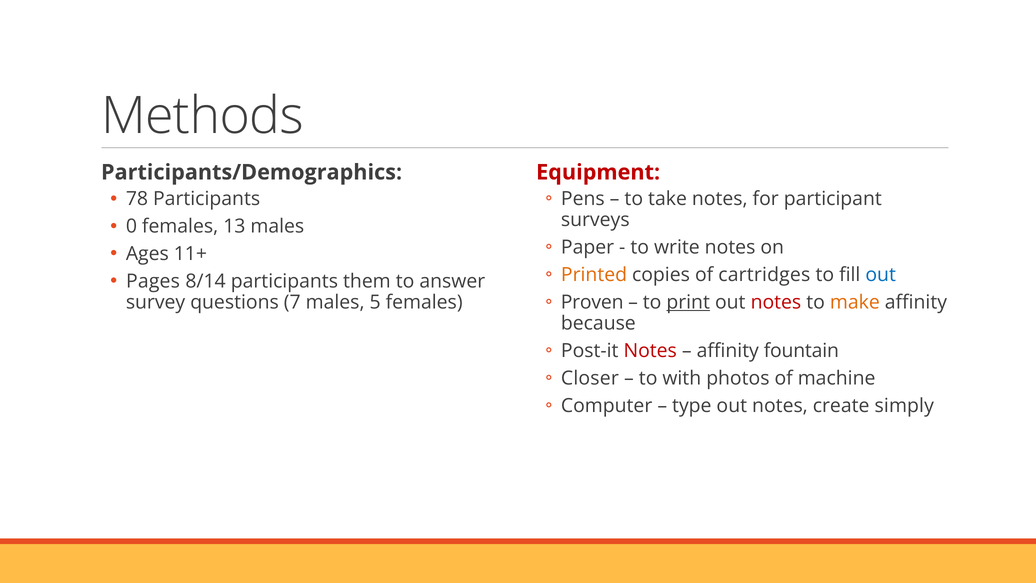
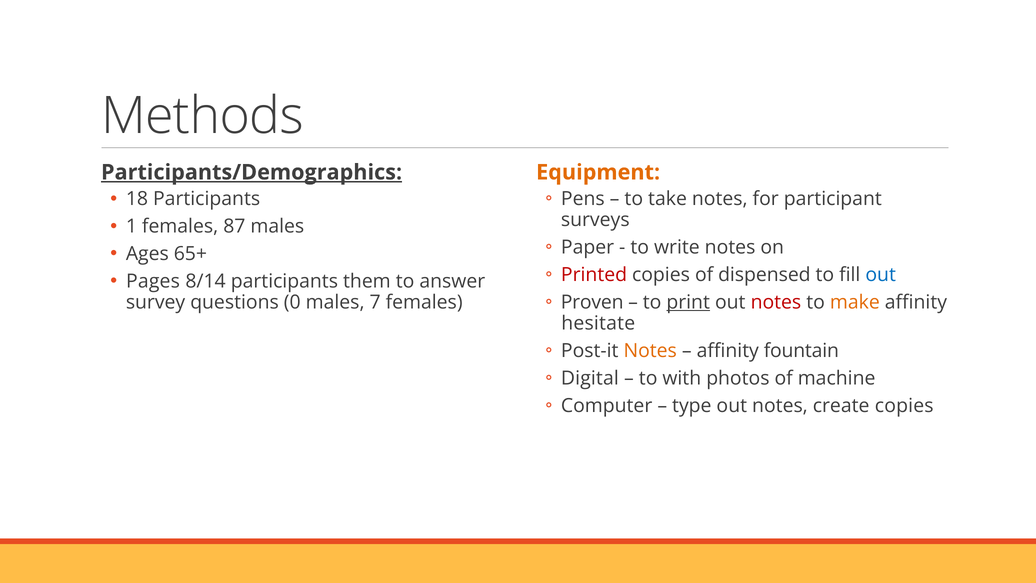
Participants/Demographics underline: none -> present
Equipment colour: red -> orange
78: 78 -> 18
0: 0 -> 1
13: 13 -> 87
11+: 11+ -> 65+
Printed colour: orange -> red
cartridges: cartridges -> dispensed
7: 7 -> 0
5: 5 -> 7
because: because -> hesitate
Notes at (650, 351) colour: red -> orange
Closer: Closer -> Digital
create simply: simply -> copies
